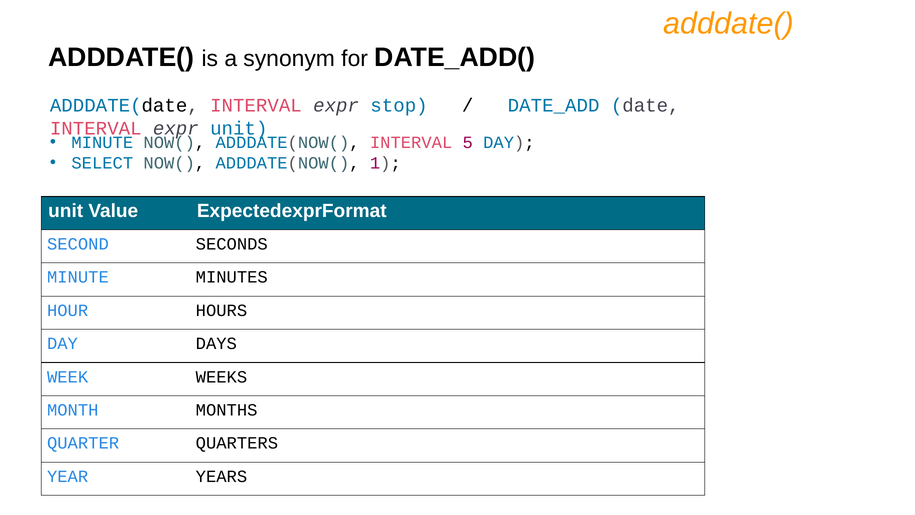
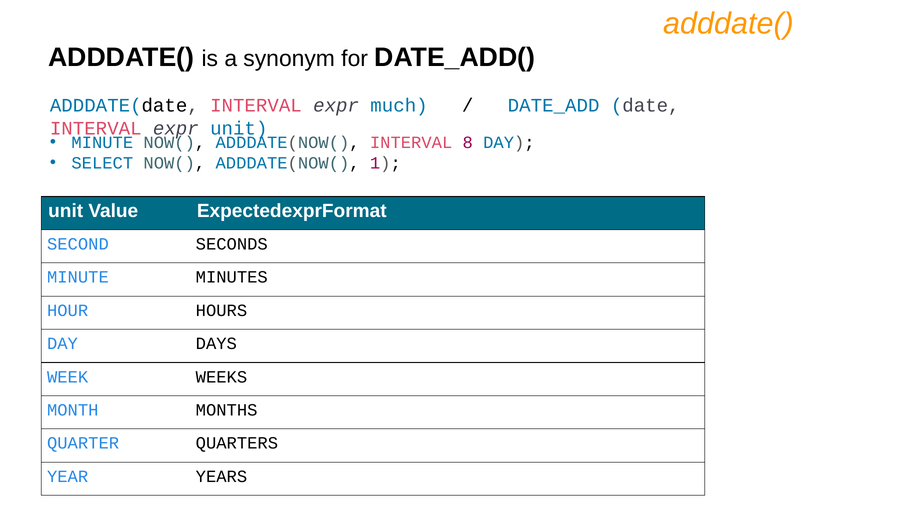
stop: stop -> much
5: 5 -> 8
